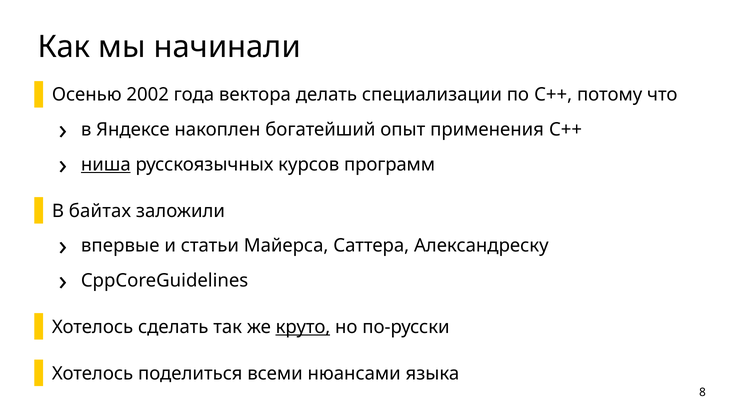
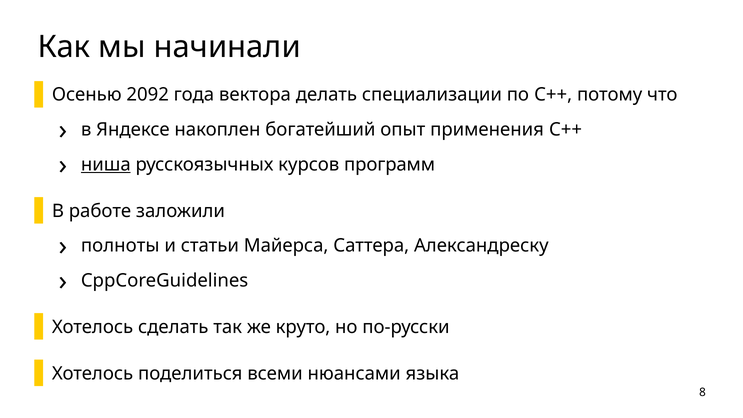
2002: 2002 -> 2092
байтах: байтах -> работе
впервые: впервые -> полноты
круто underline: present -> none
